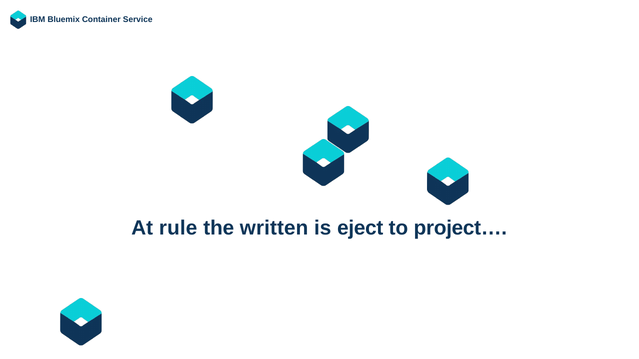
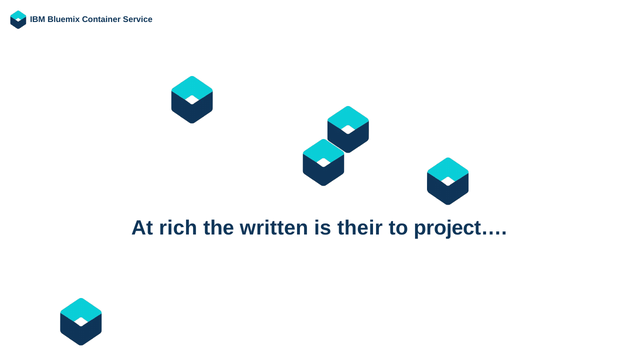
rule: rule -> rich
eject: eject -> their
